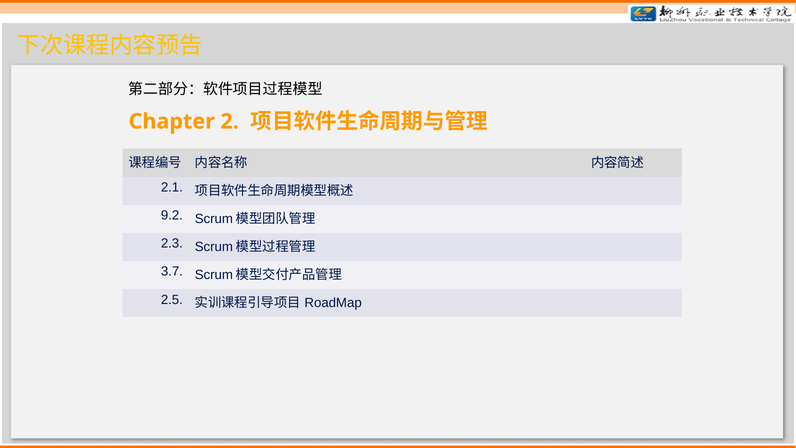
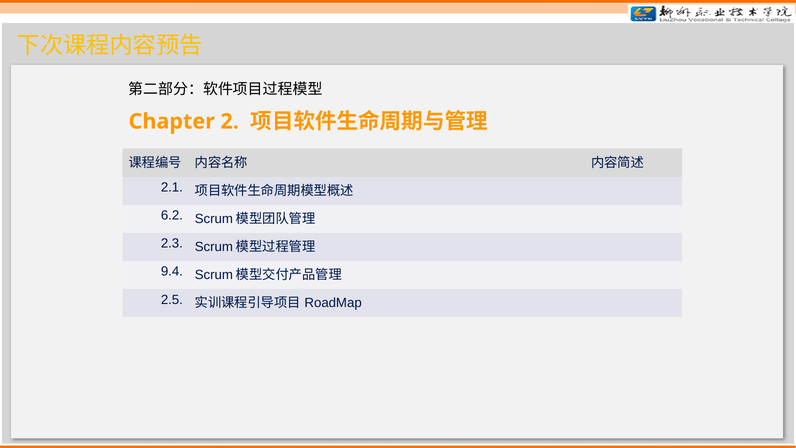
9.2: 9.2 -> 6.2
3.7: 3.7 -> 9.4
